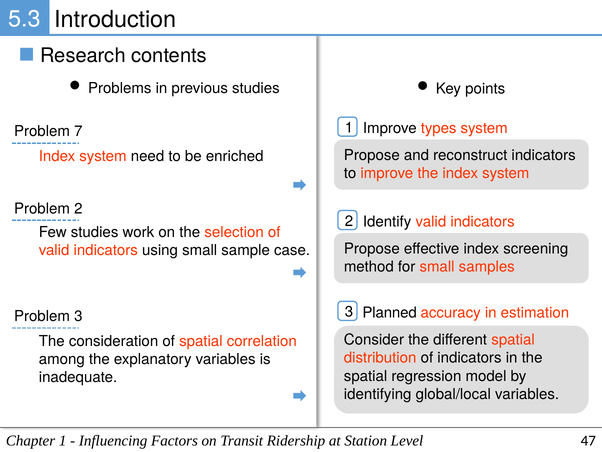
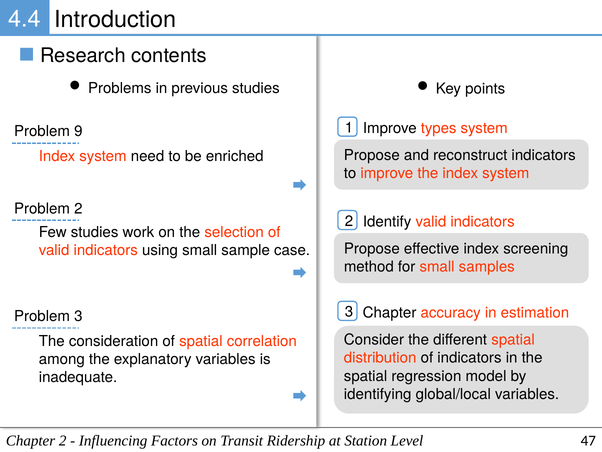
5.3: 5.3 -> 4.4
7: 7 -> 9
Planned at (390, 312): Planned -> Chapter
Chapter 1: 1 -> 2
